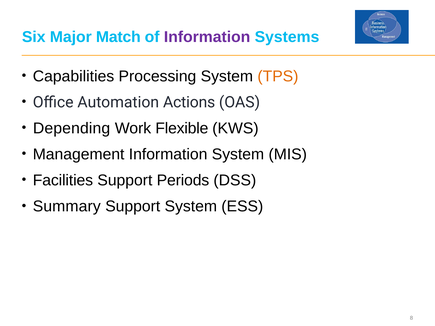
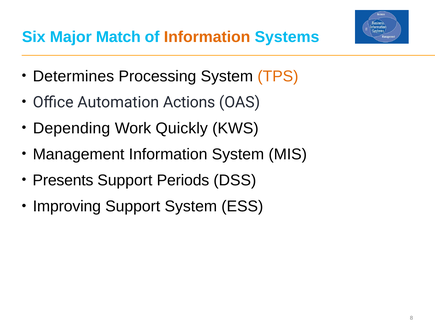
Information at (207, 37) colour: purple -> orange
Capabilities: Capabilities -> Determines
Flexible: Flexible -> Quickly
Facilities: Facilities -> Presents
Summary: Summary -> Improving
